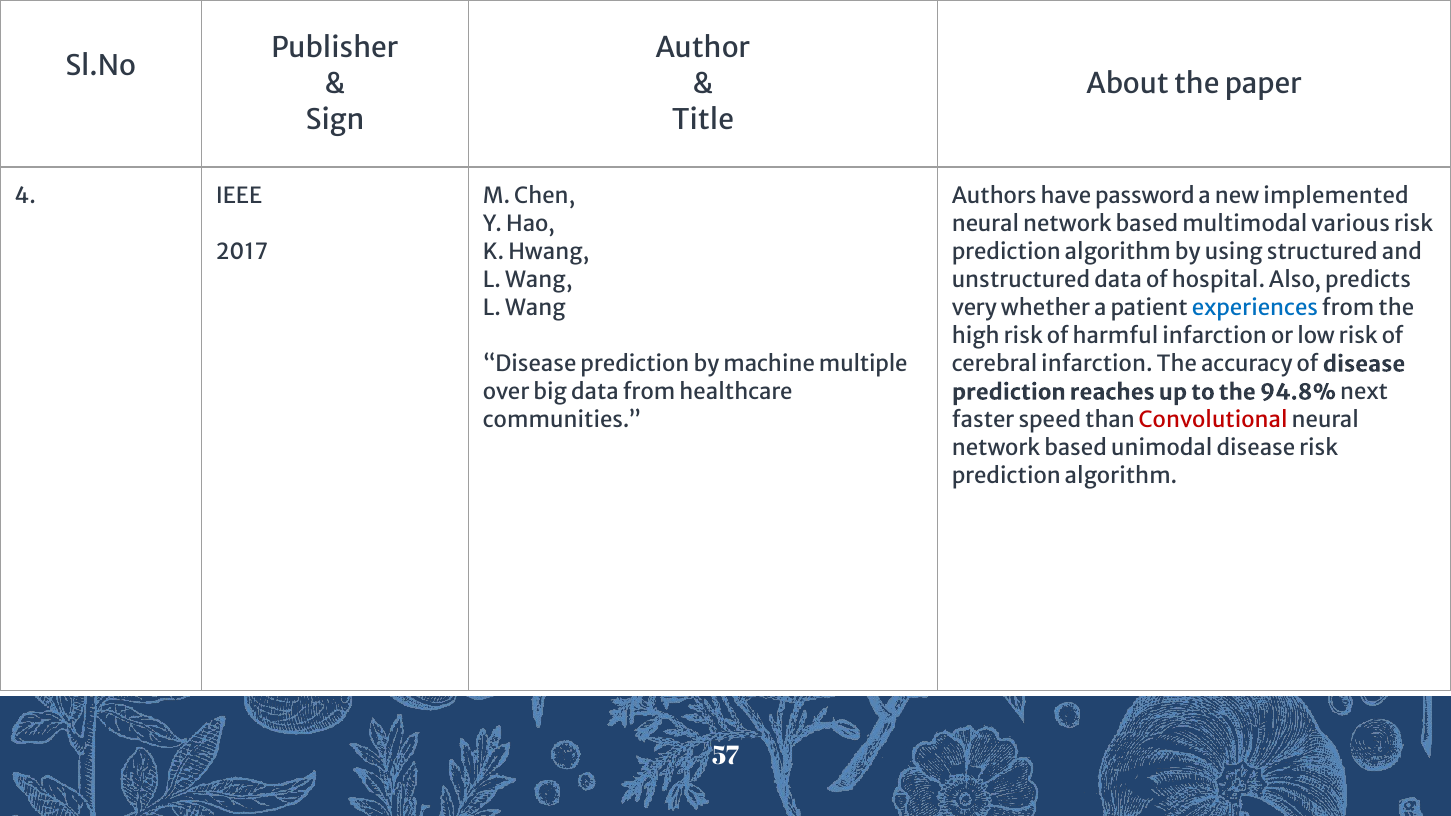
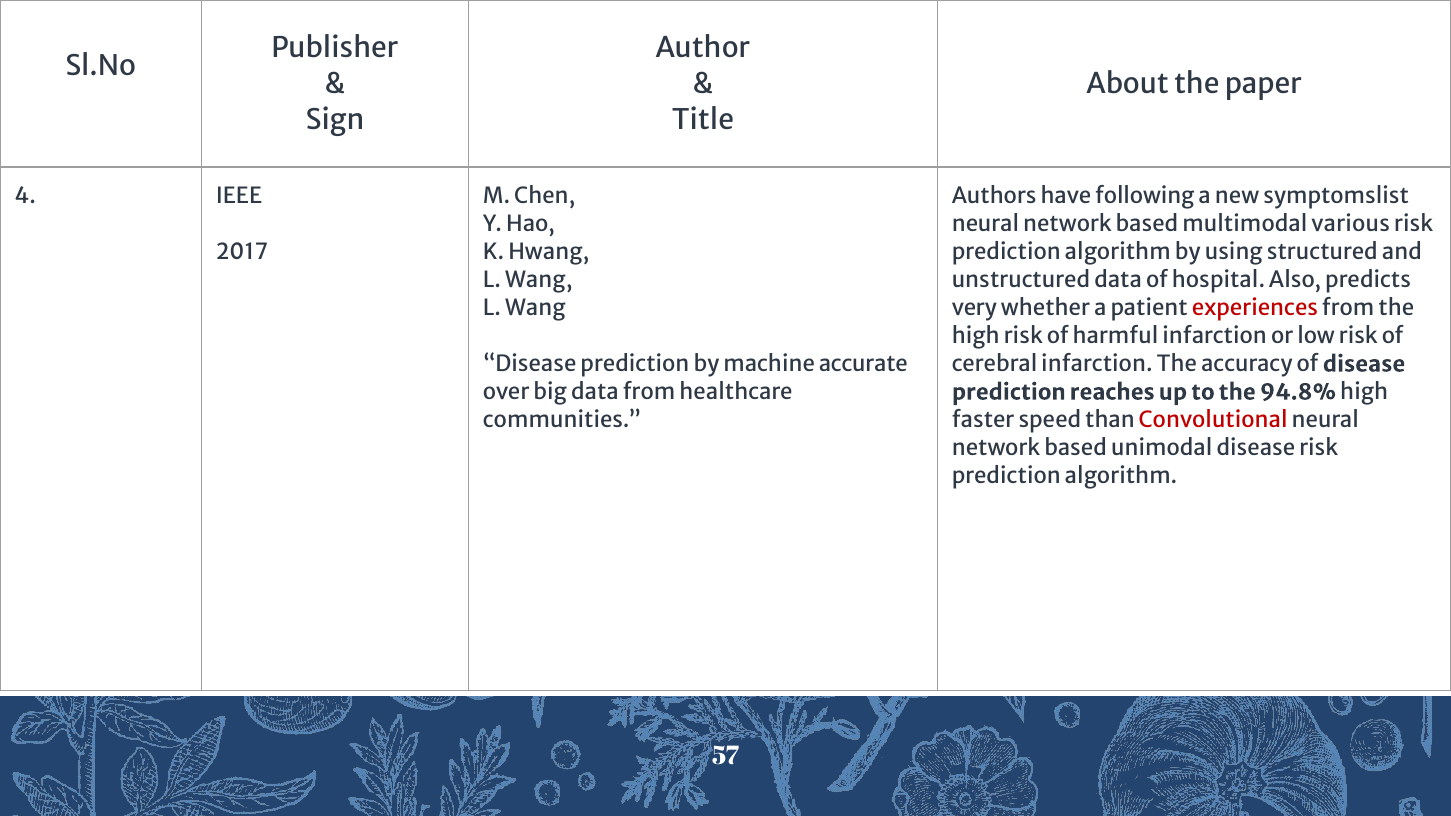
password: password -> following
implemented: implemented -> symptomslist
experiences colour: blue -> red
multiple: multiple -> accurate
94.8% next: next -> high
